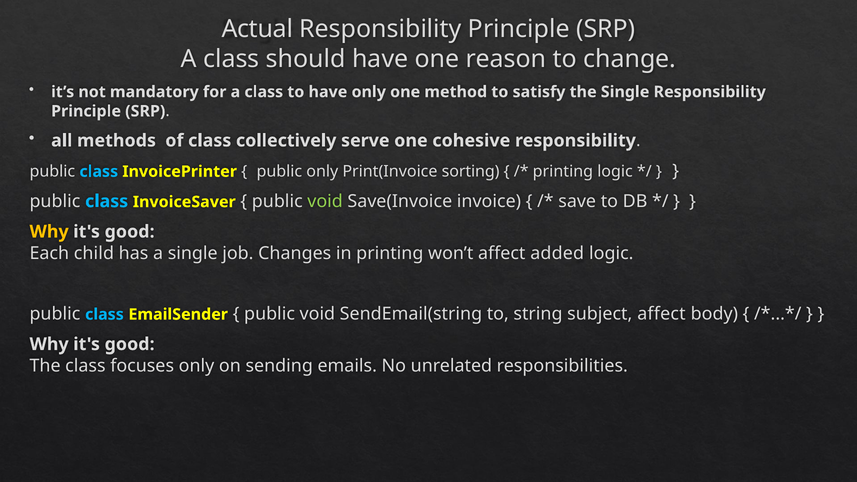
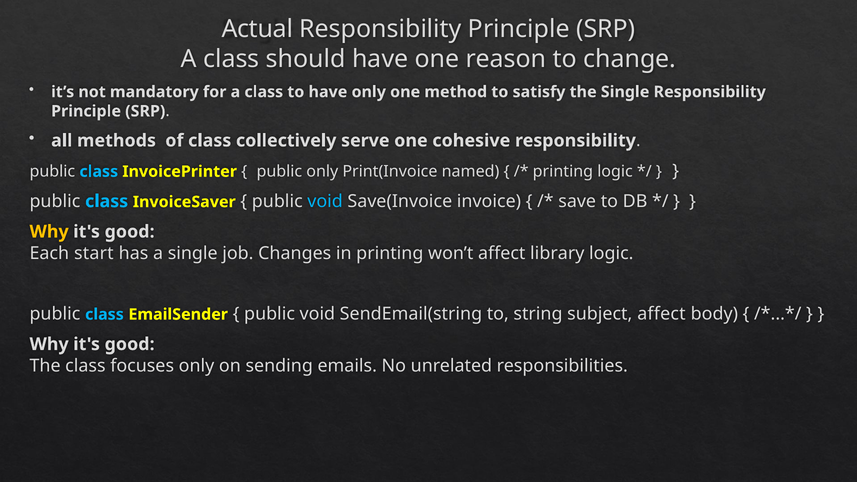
sorting: sorting -> named
void at (325, 201) colour: light green -> light blue
child: child -> start
added: added -> library
